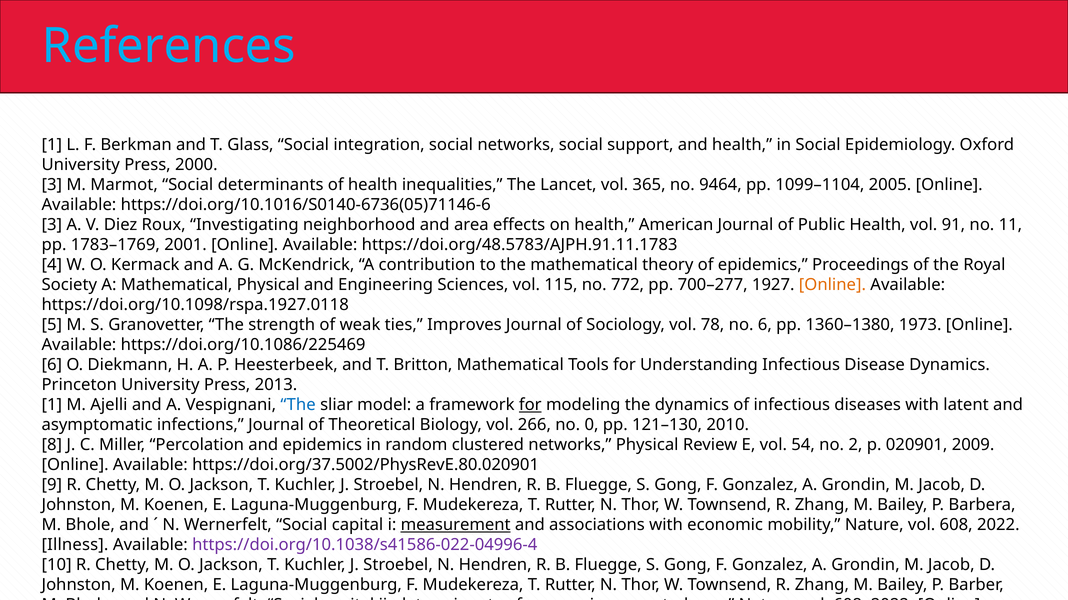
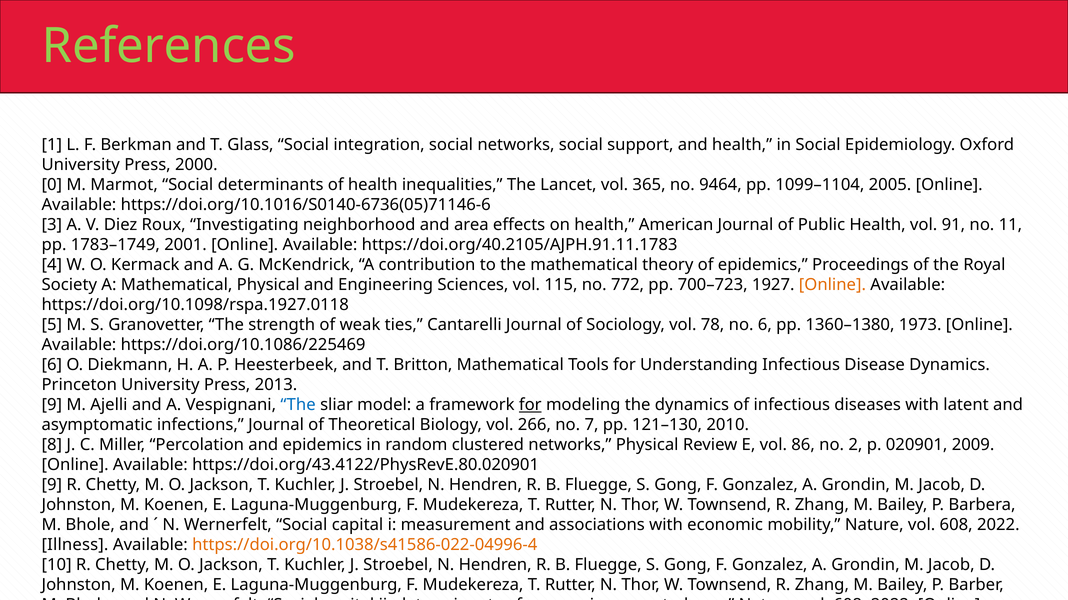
References colour: light blue -> light green
3 at (52, 185): 3 -> 0
1783–1769: 1783–1769 -> 1783–1749
https://doi.org/48.5783/AJPH.91.11.1783: https://doi.org/48.5783/AJPH.91.11.1783 -> https://doi.org/40.2105/AJPH.91.11.1783
700–277: 700–277 -> 700–723
Improves: Improves -> Cantarelli
1 at (52, 405): 1 -> 9
0: 0 -> 7
54: 54 -> 86
https://doi.org/37.5002/PhysRevE.80.020901: https://doi.org/37.5002/PhysRevE.80.020901 -> https://doi.org/43.4122/PhysRevE.80.020901
measurement underline: present -> none
https://doi.org/10.1038/s41586-022-04996-4 colour: purple -> orange
